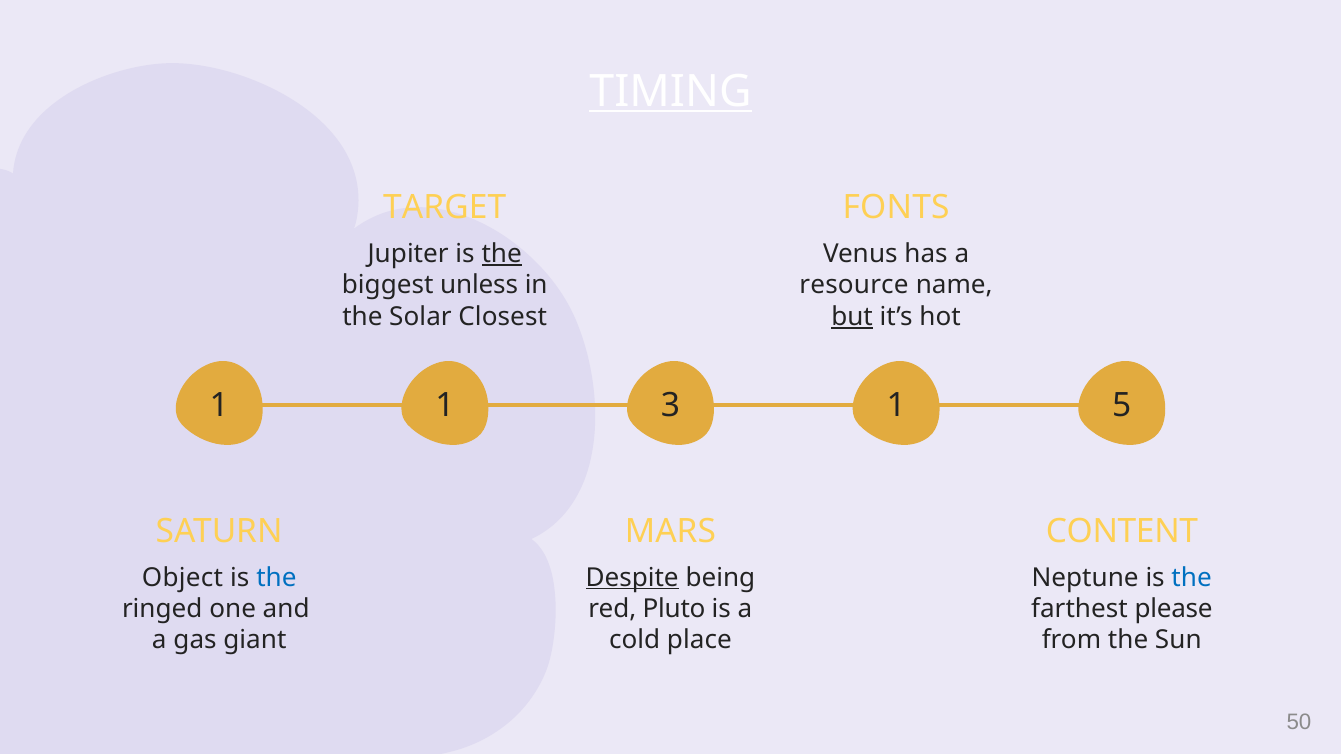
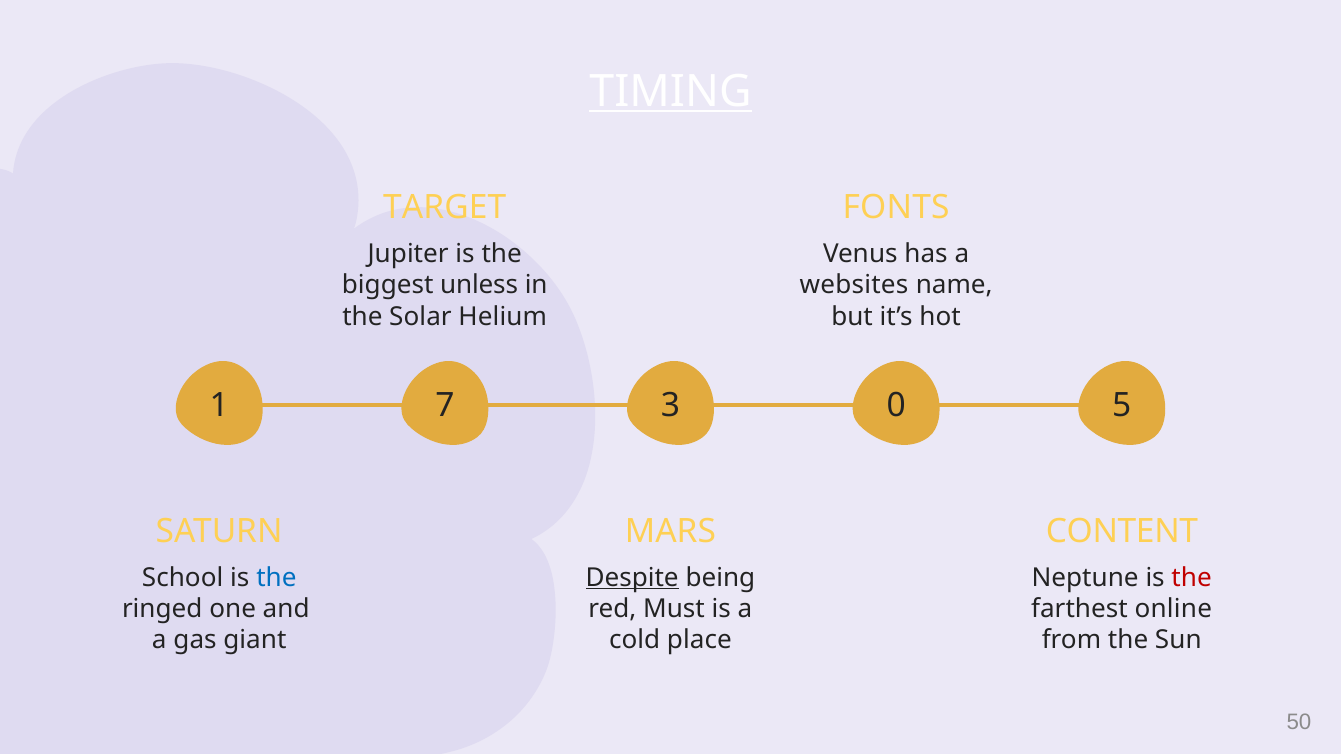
the at (502, 254) underline: present -> none
resource: resource -> websites
Closest: Closest -> Helium
but underline: present -> none
1 1: 1 -> 7
3 1: 1 -> 0
Object: Object -> School
the at (1192, 578) colour: blue -> red
Pluto: Pluto -> Must
please: please -> online
